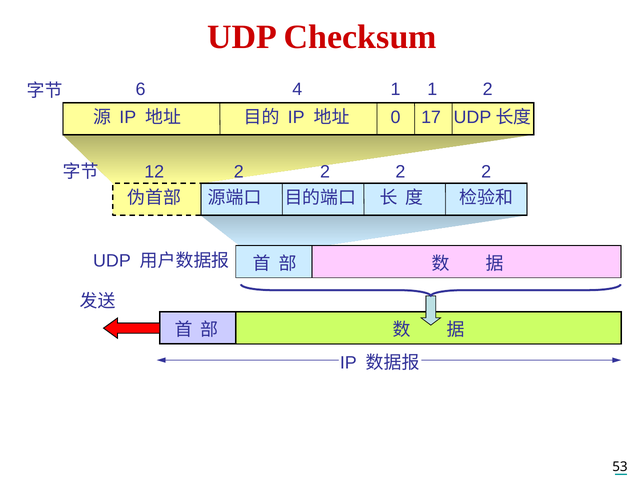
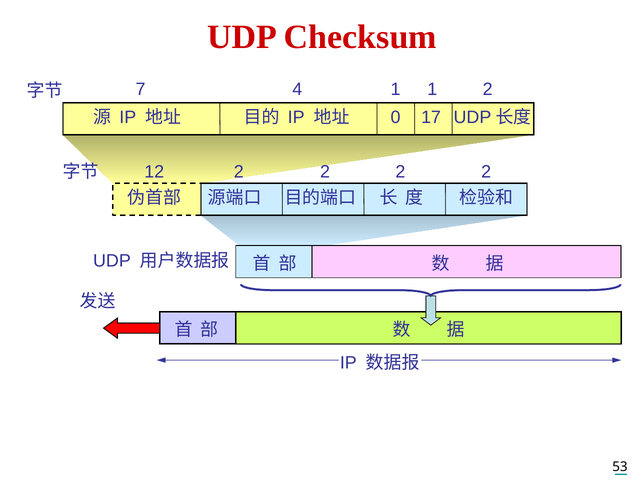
6: 6 -> 7
